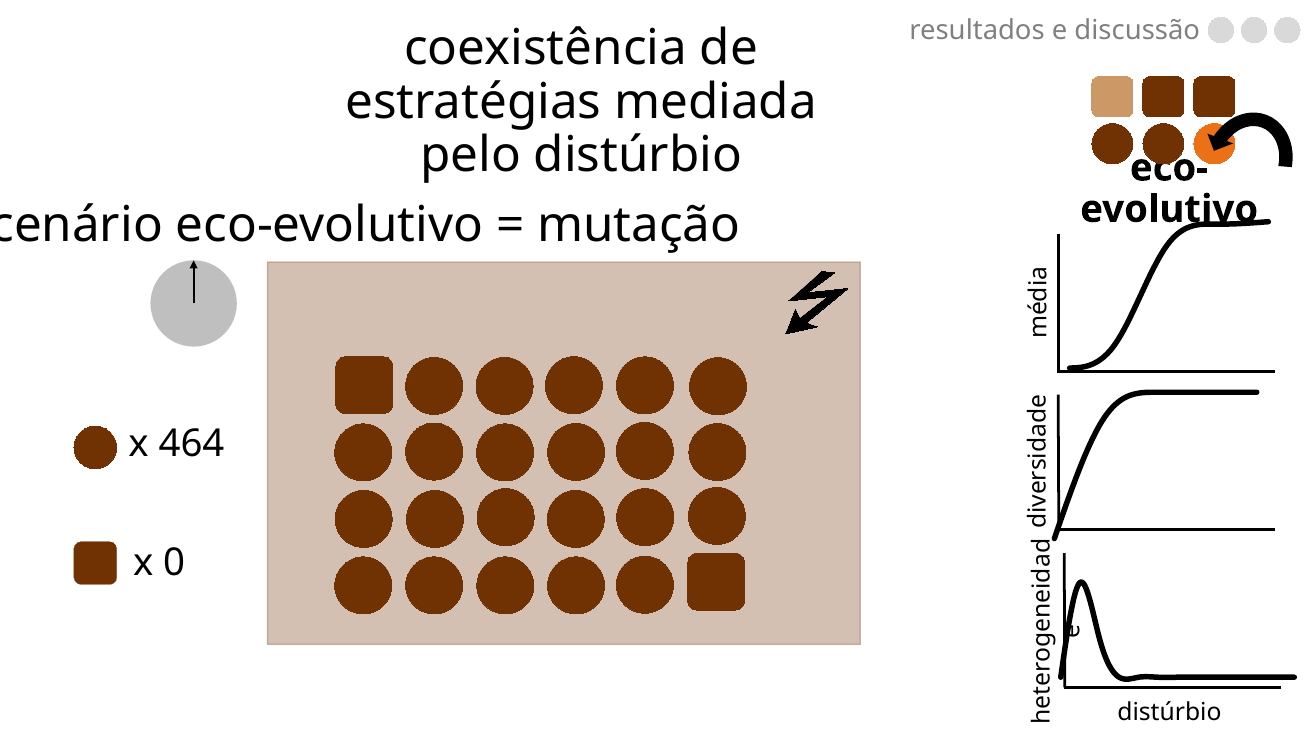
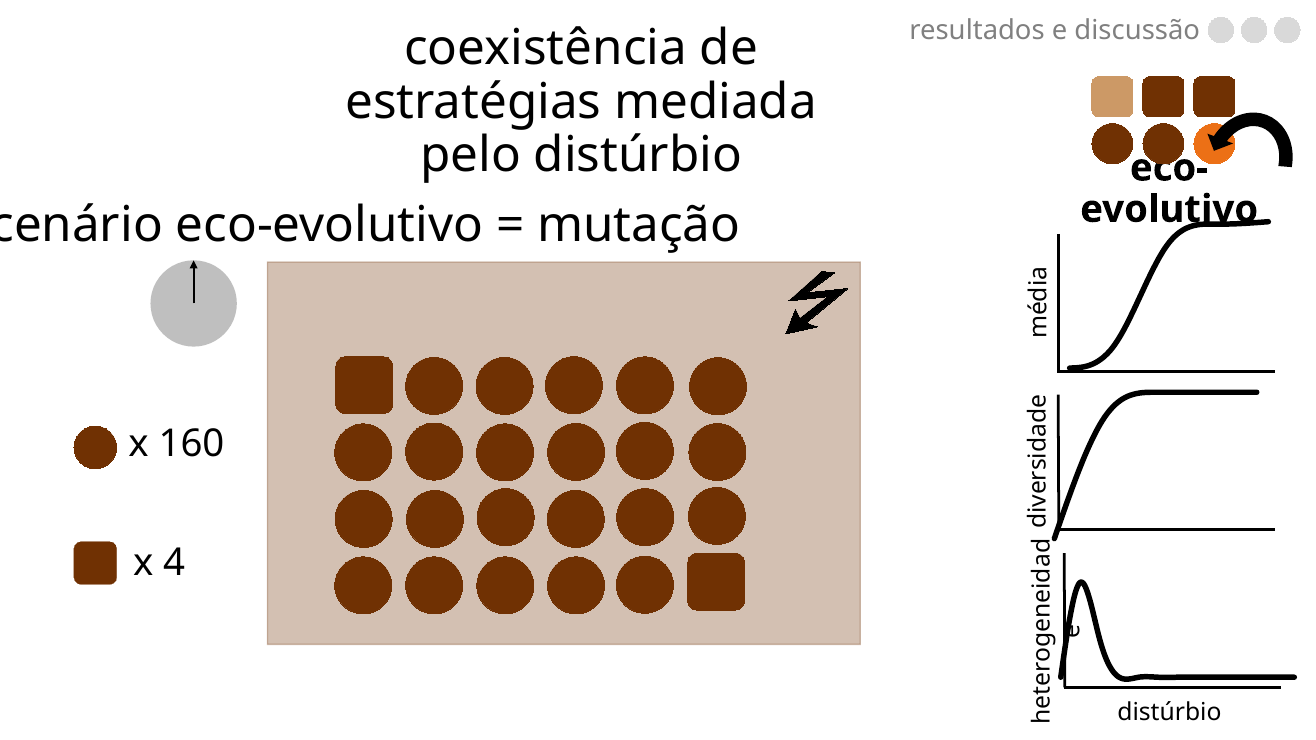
464: 464 -> 160
0: 0 -> 4
